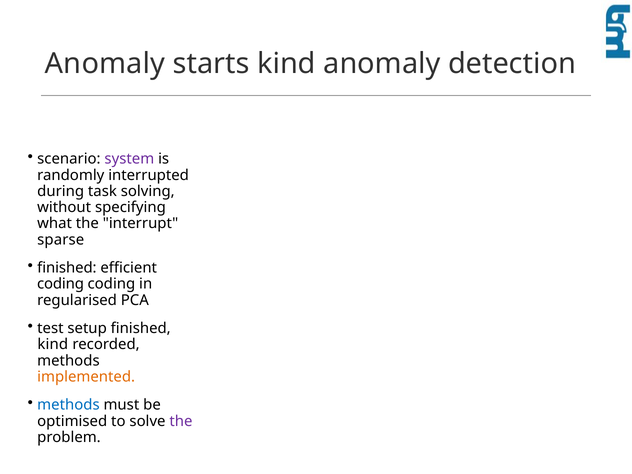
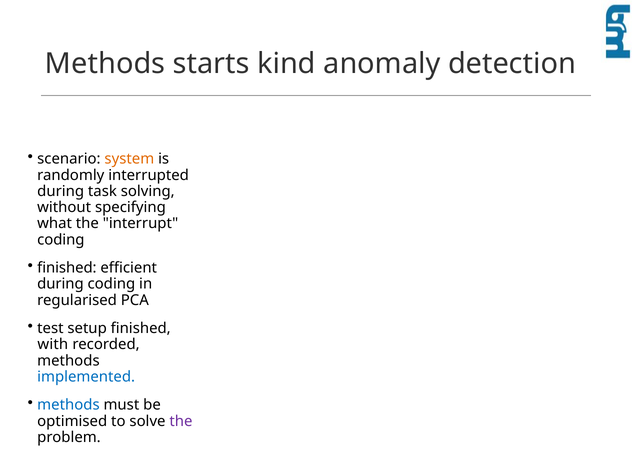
Anomaly at (105, 64): Anomaly -> Methods
system colour: purple -> orange
sparse at (61, 240): sparse -> coding
coding at (61, 284): coding -> during
kind at (53, 344): kind -> with
implemented colour: orange -> blue
